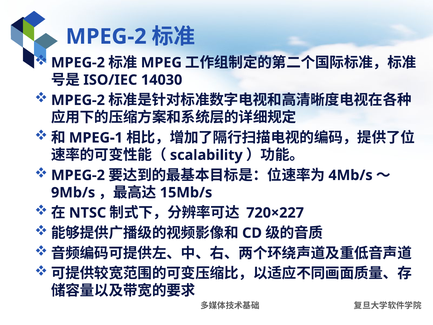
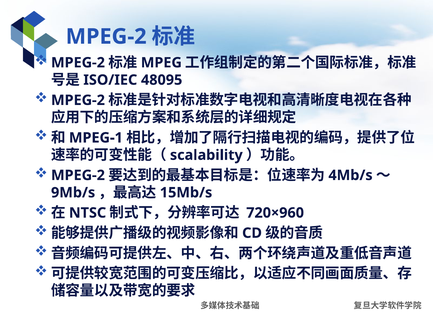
14030: 14030 -> 48095
720×227: 720×227 -> 720×960
